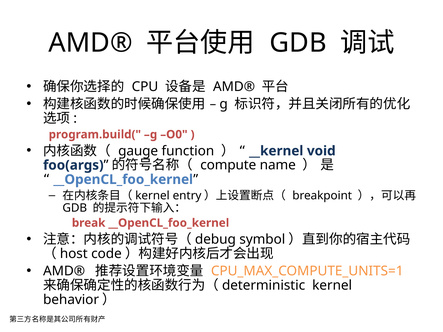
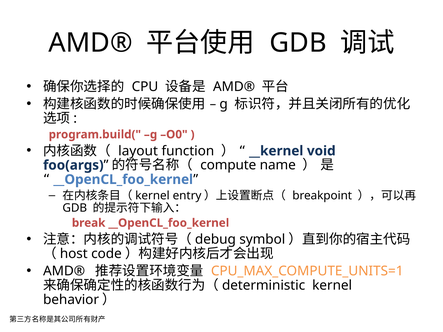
gauge: gauge -> layout
